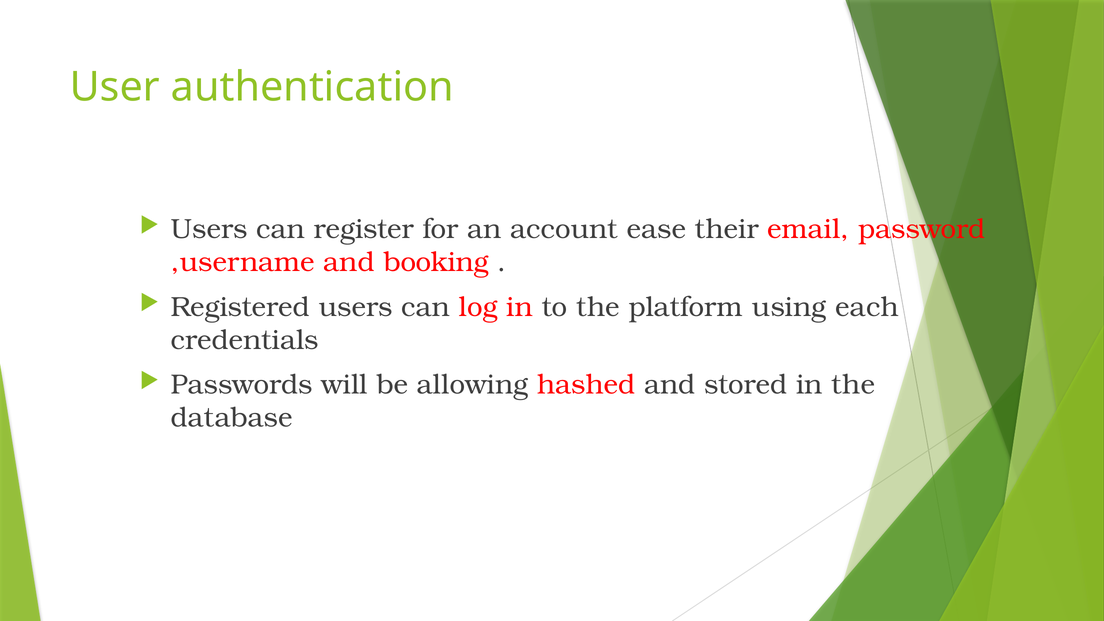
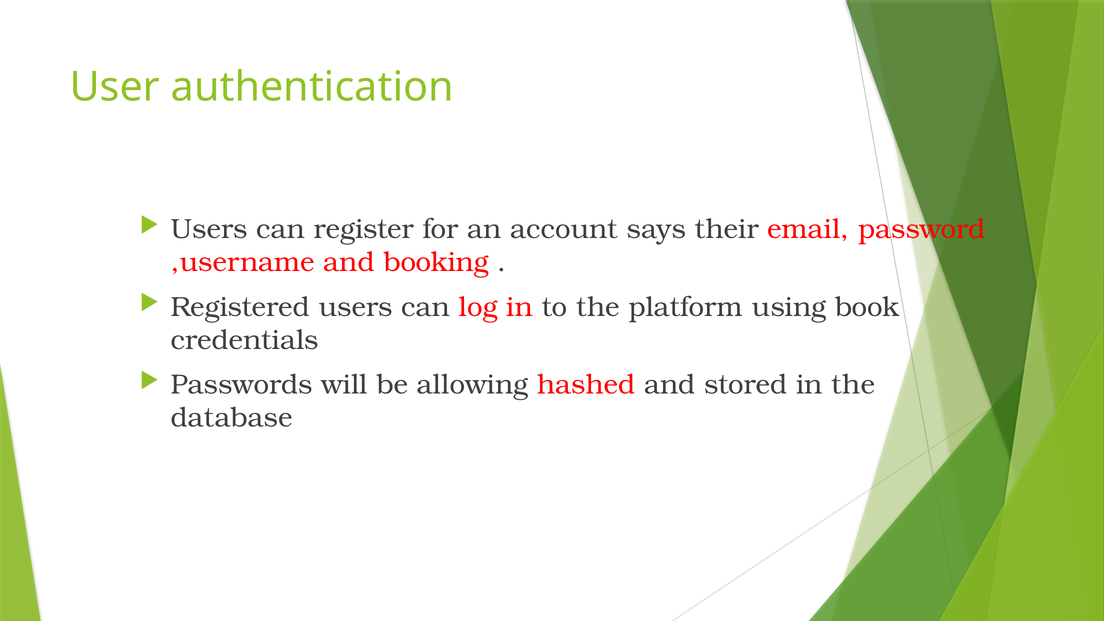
ease: ease -> says
each: each -> book
